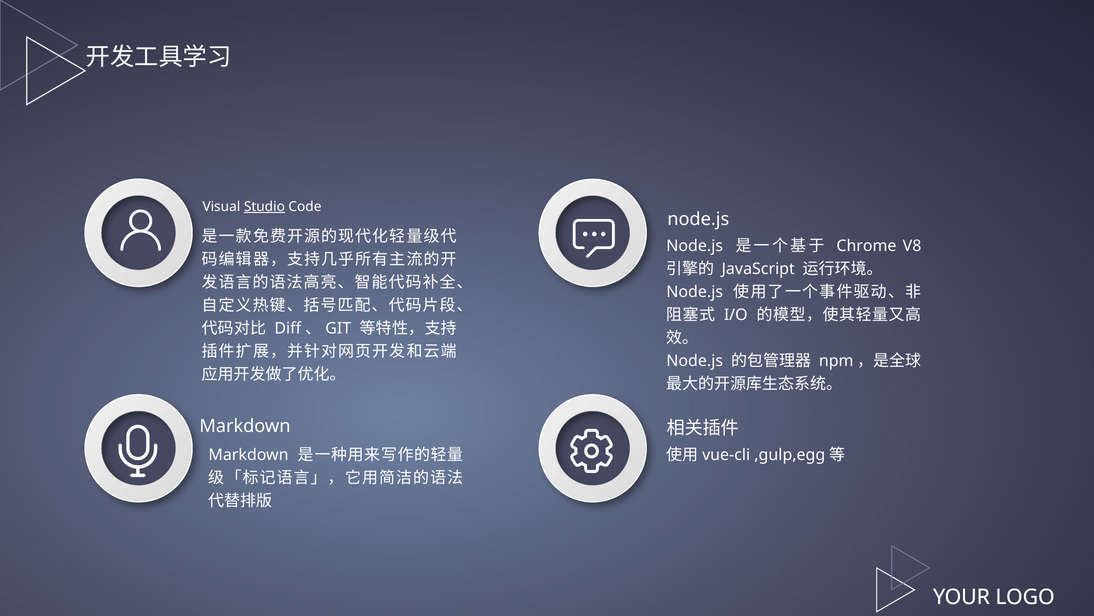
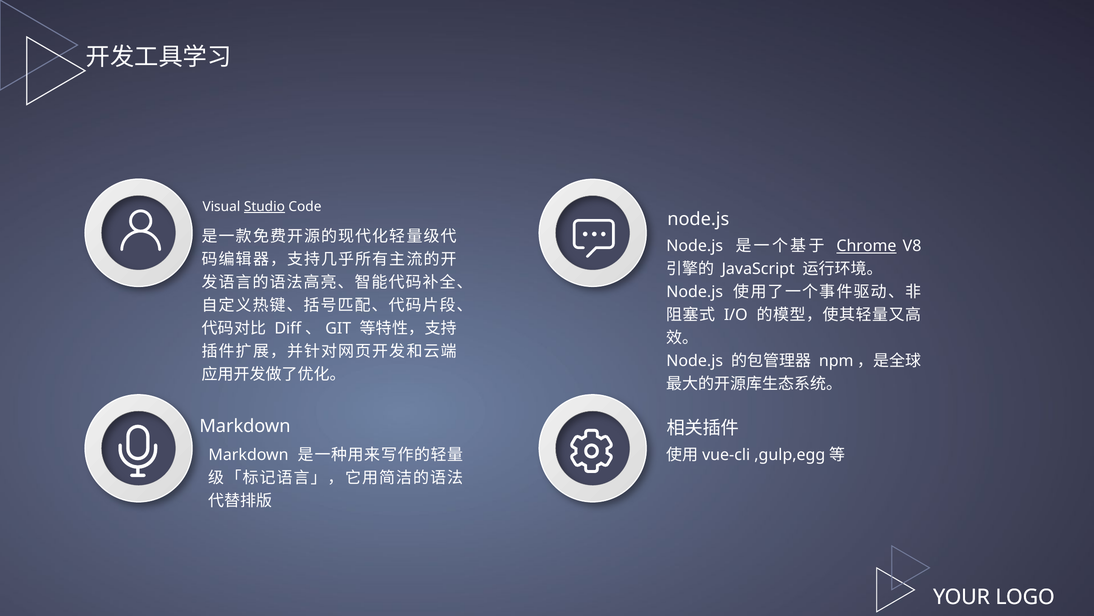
Chrome underline: none -> present
